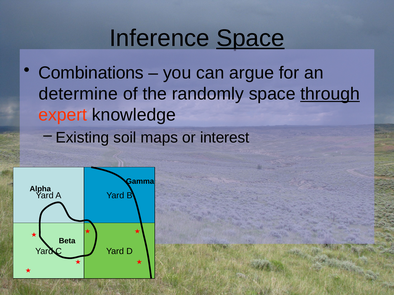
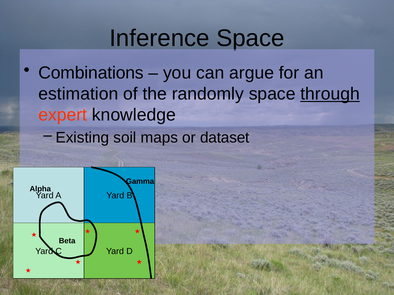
Space at (250, 38) underline: present -> none
determine: determine -> estimation
interest: interest -> dataset
